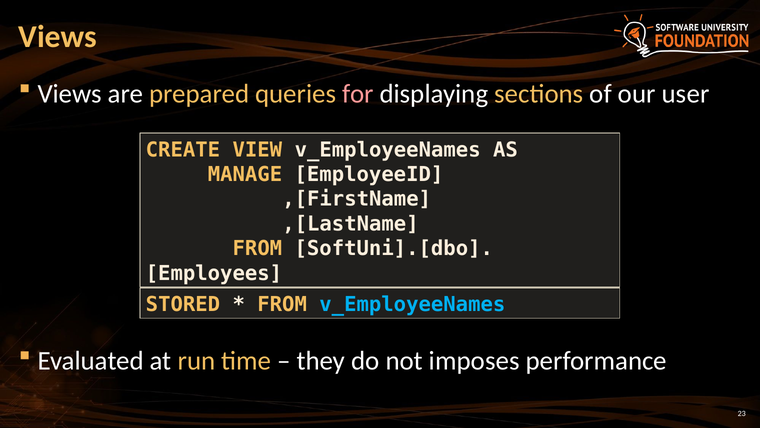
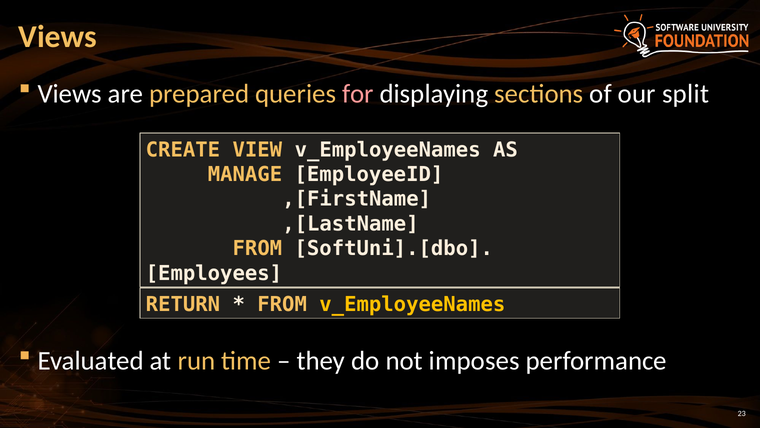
user: user -> split
STORED: STORED -> RETURN
v_EmployeeNames at (412, 304) colour: light blue -> yellow
